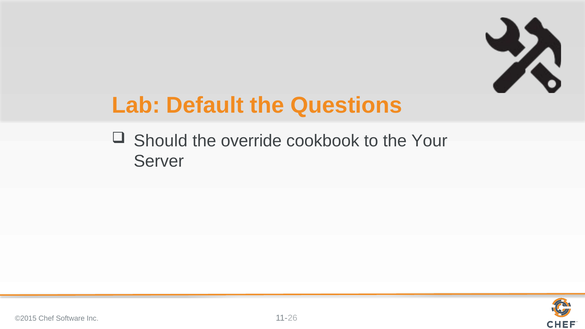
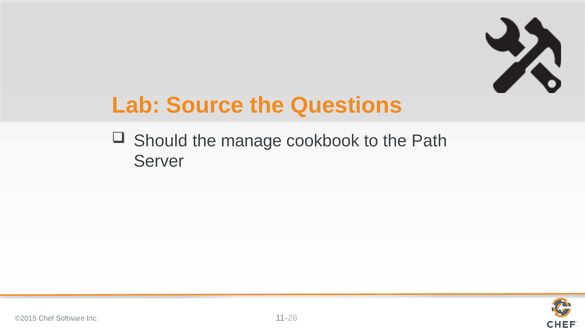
Default: Default -> Source
override: override -> manage
Your: Your -> Path
